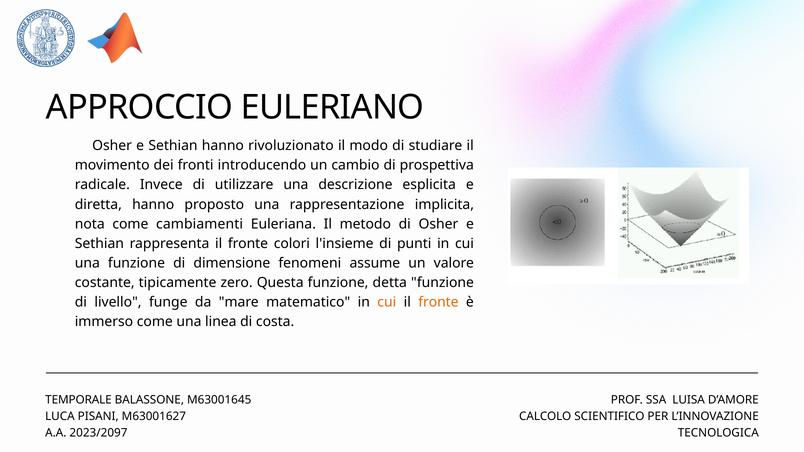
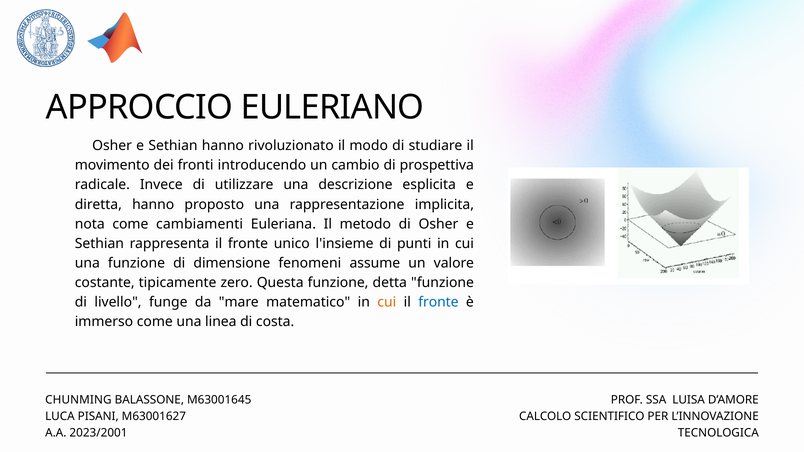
colori: colori -> unico
fronte at (438, 302) colour: orange -> blue
TEMPORALE: TEMPORALE -> CHUNMING
2023/2097: 2023/2097 -> 2023/2001
